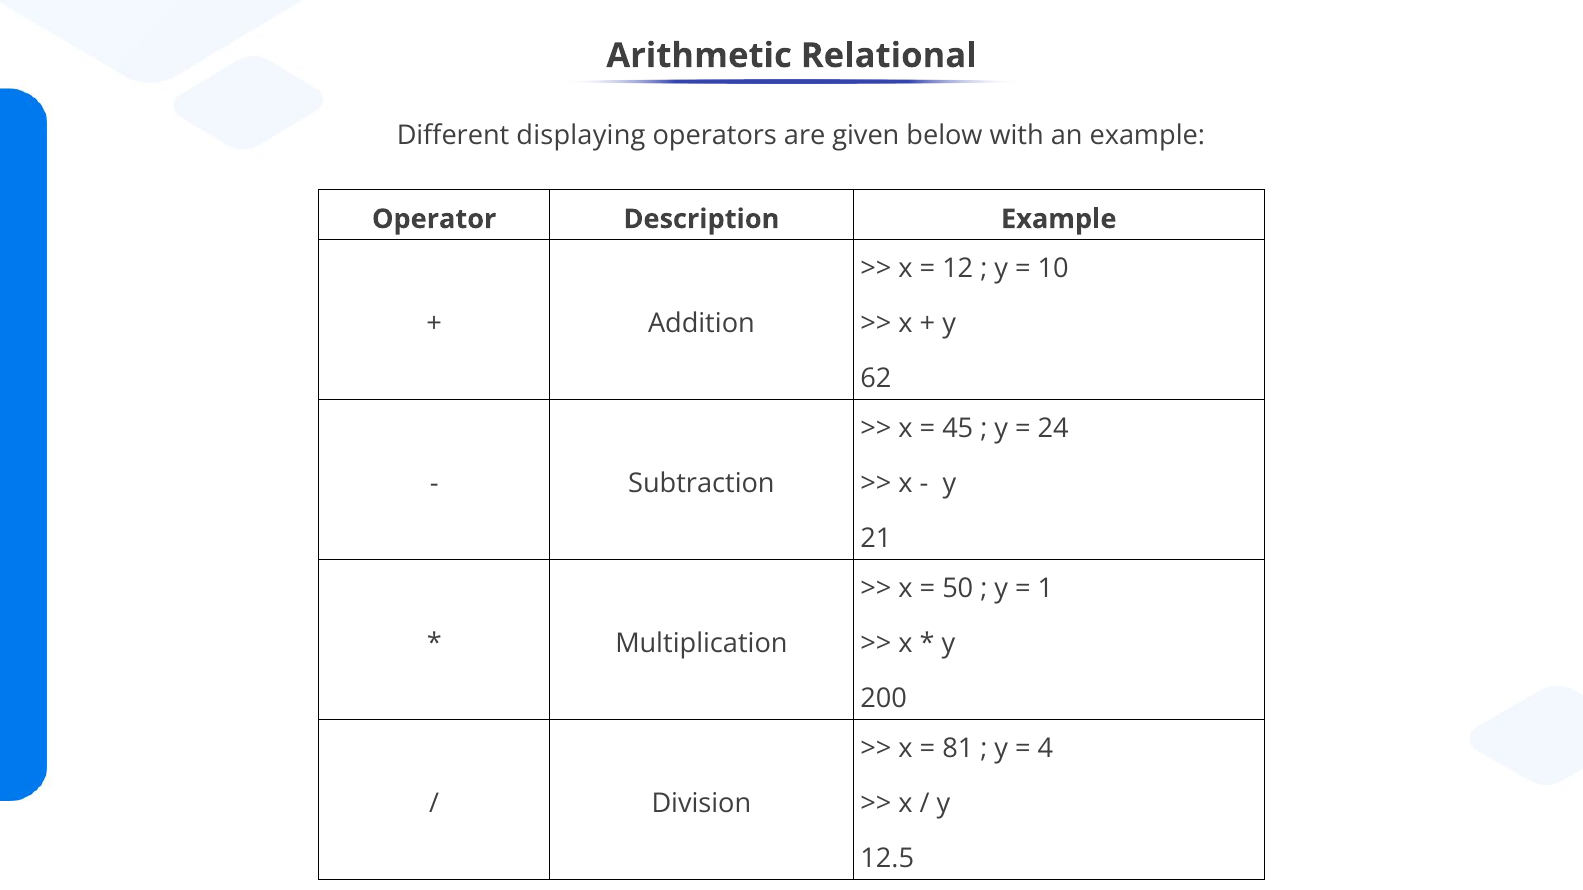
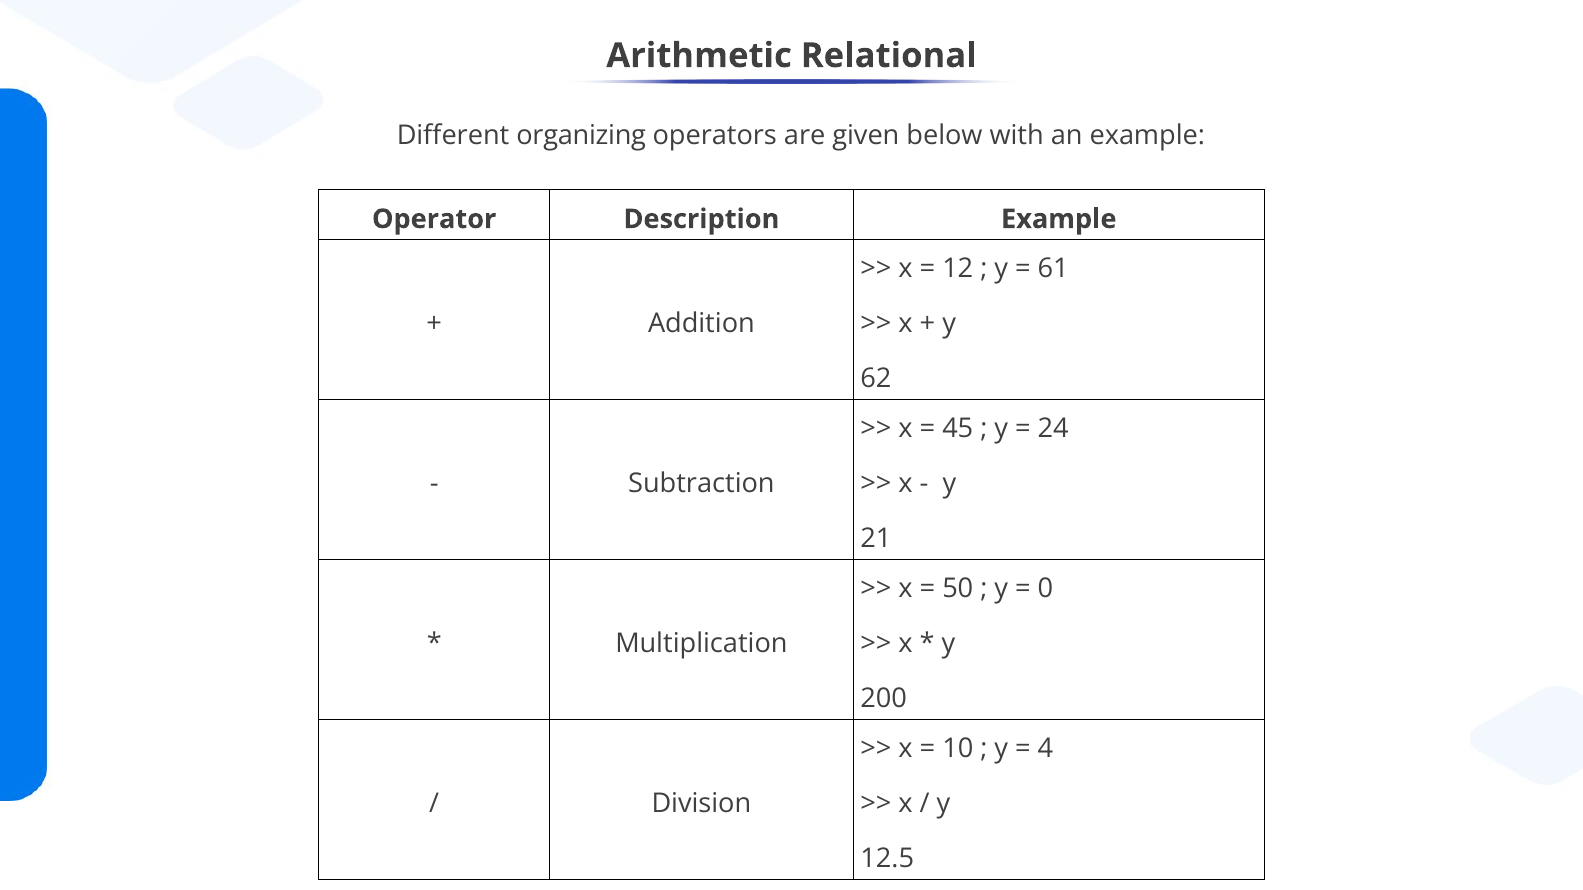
displaying: displaying -> organizing
10: 10 -> 61
1: 1 -> 0
81: 81 -> 10
